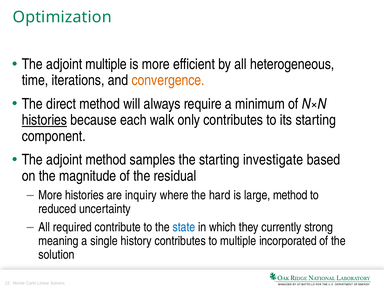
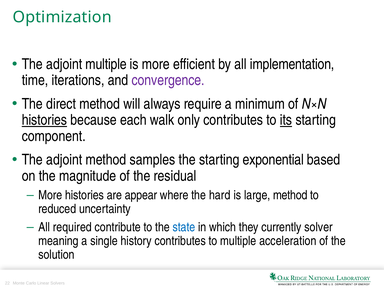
heterogeneous: heterogeneous -> implementation
convergence colour: orange -> purple
its underline: none -> present
investigate: investigate -> exponential
inquiry: inquiry -> appear
strong: strong -> solver
incorporated: incorporated -> acceleration
